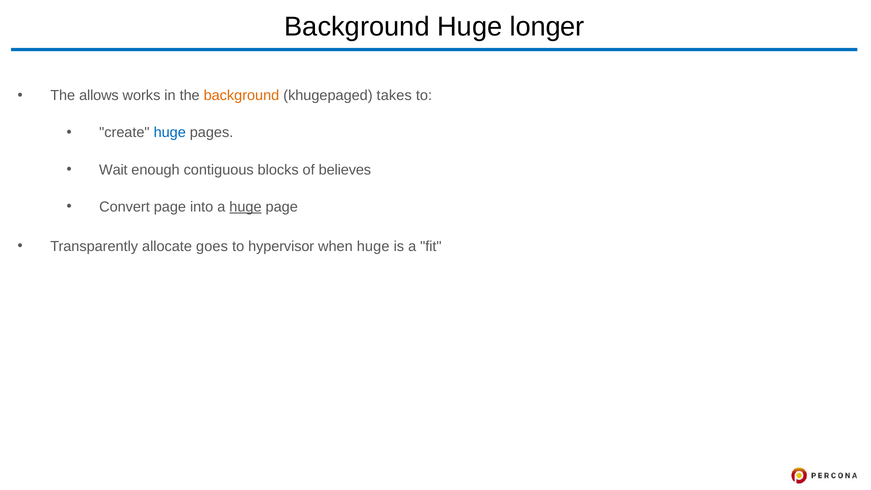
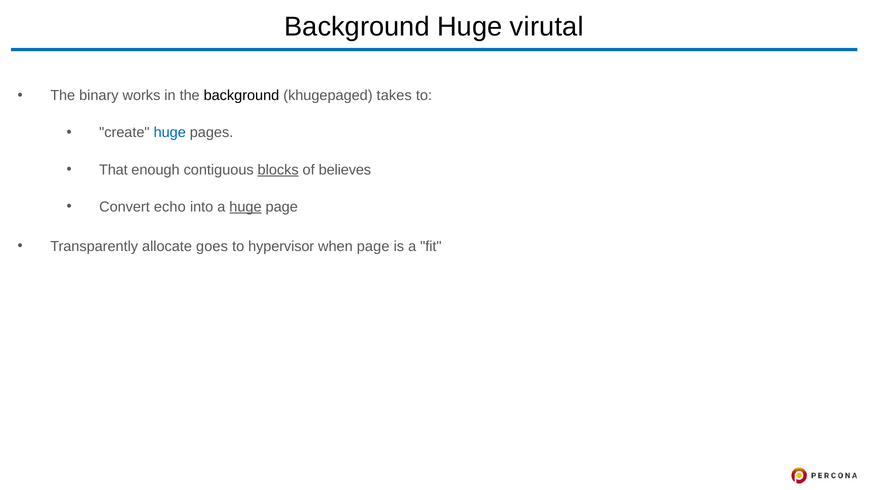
longer: longer -> virutal
allows: allows -> binary
background at (241, 96) colour: orange -> black
Wait: Wait -> That
blocks underline: none -> present
Convert page: page -> echo
when huge: huge -> page
